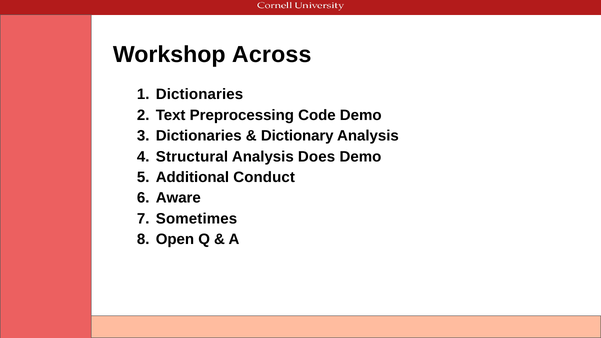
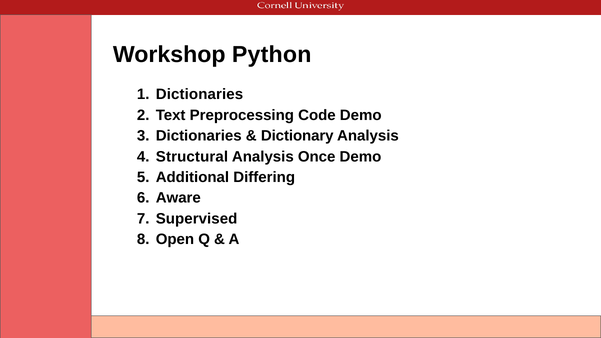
Across: Across -> Python
Does: Does -> Once
Conduct: Conduct -> Differing
Sometimes: Sometimes -> Supervised
